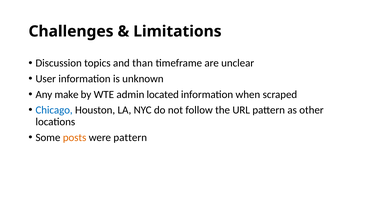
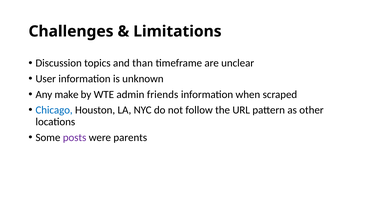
located: located -> friends
posts colour: orange -> purple
were pattern: pattern -> parents
